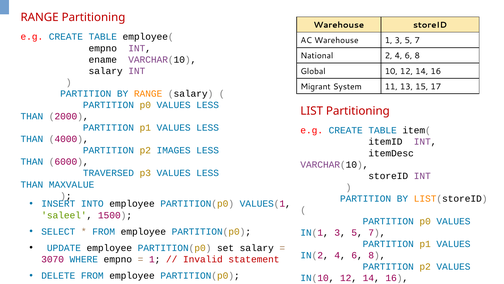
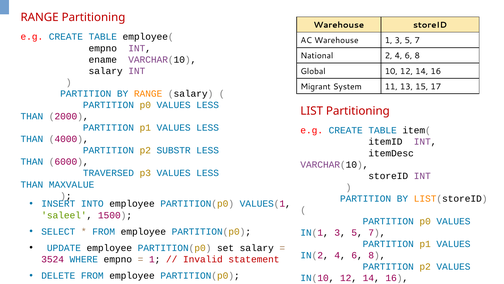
IMAGES: IMAGES -> SUBSTR
3070: 3070 -> 3524
